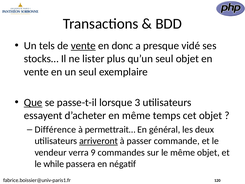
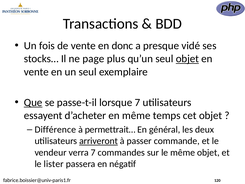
tels: tels -> fois
vente at (83, 46) underline: present -> none
lister: lister -> page
objet at (187, 59) underline: none -> present
lorsque 3: 3 -> 7
verra 9: 9 -> 7
while: while -> lister
